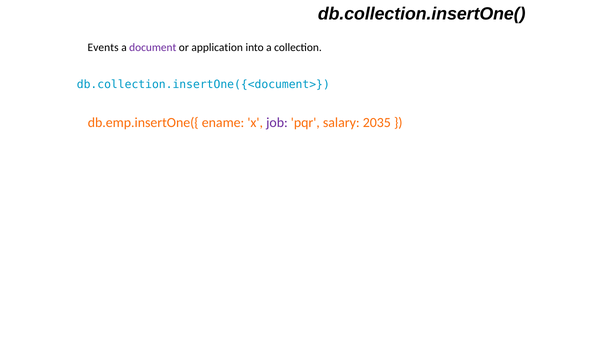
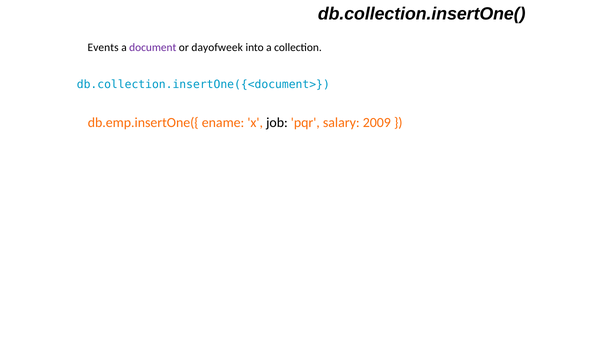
application: application -> dayofweek
job colour: purple -> black
2035: 2035 -> 2009
